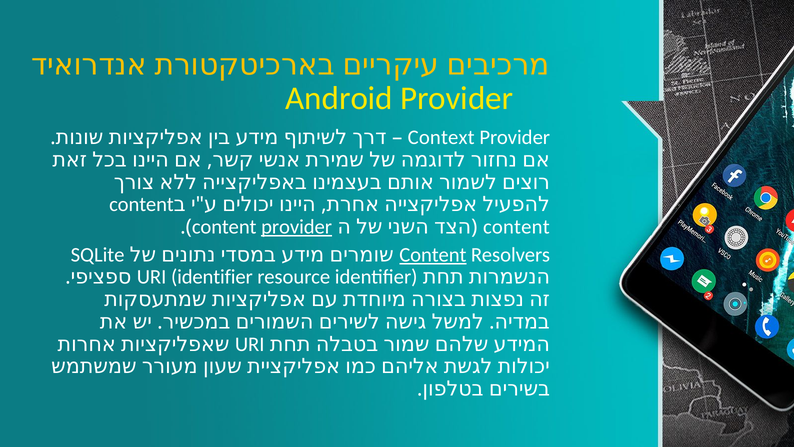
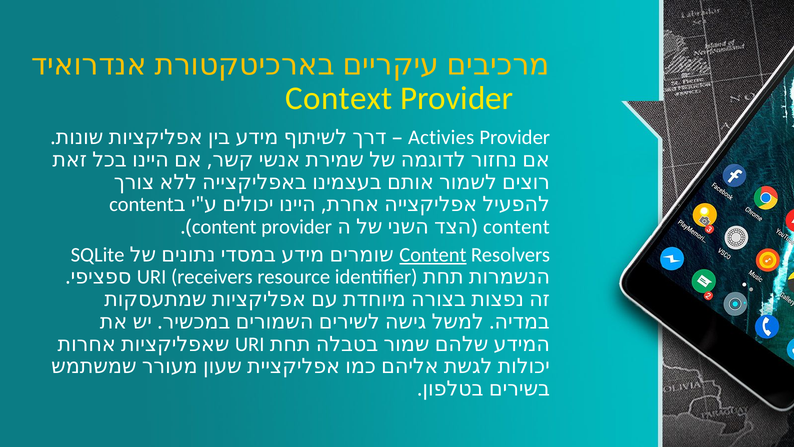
Android: Android -> Context
Context: Context -> Activies
provider at (297, 227) underline: present -> none
URI identifier: identifier -> receivers
